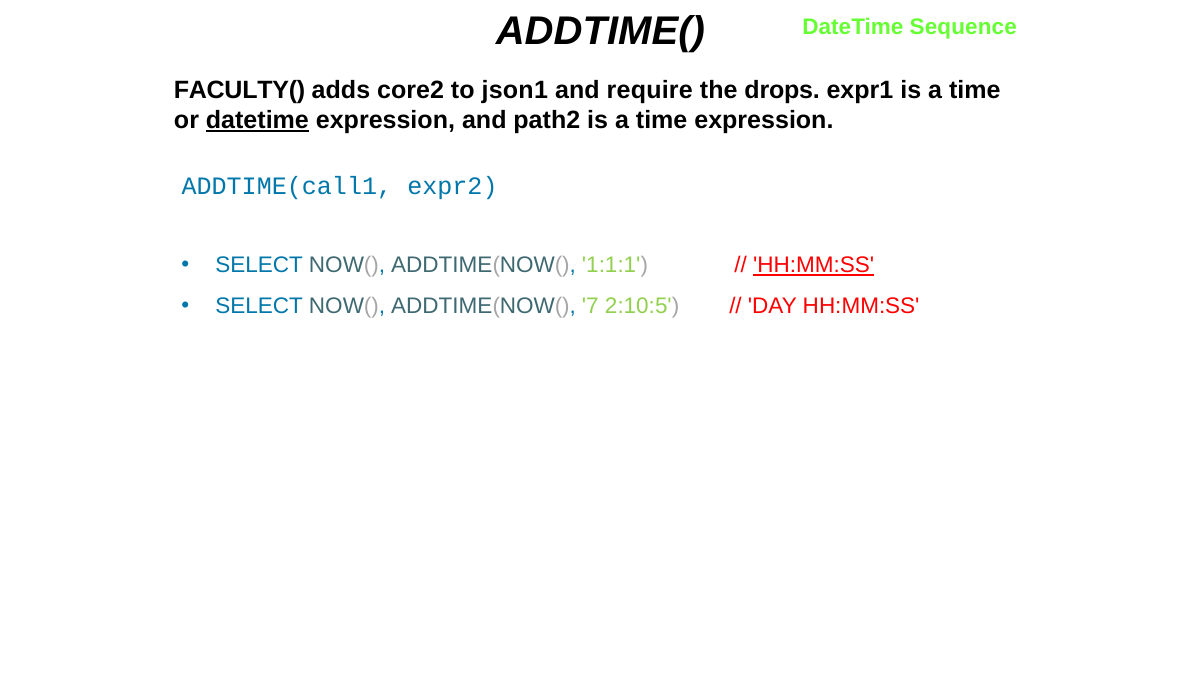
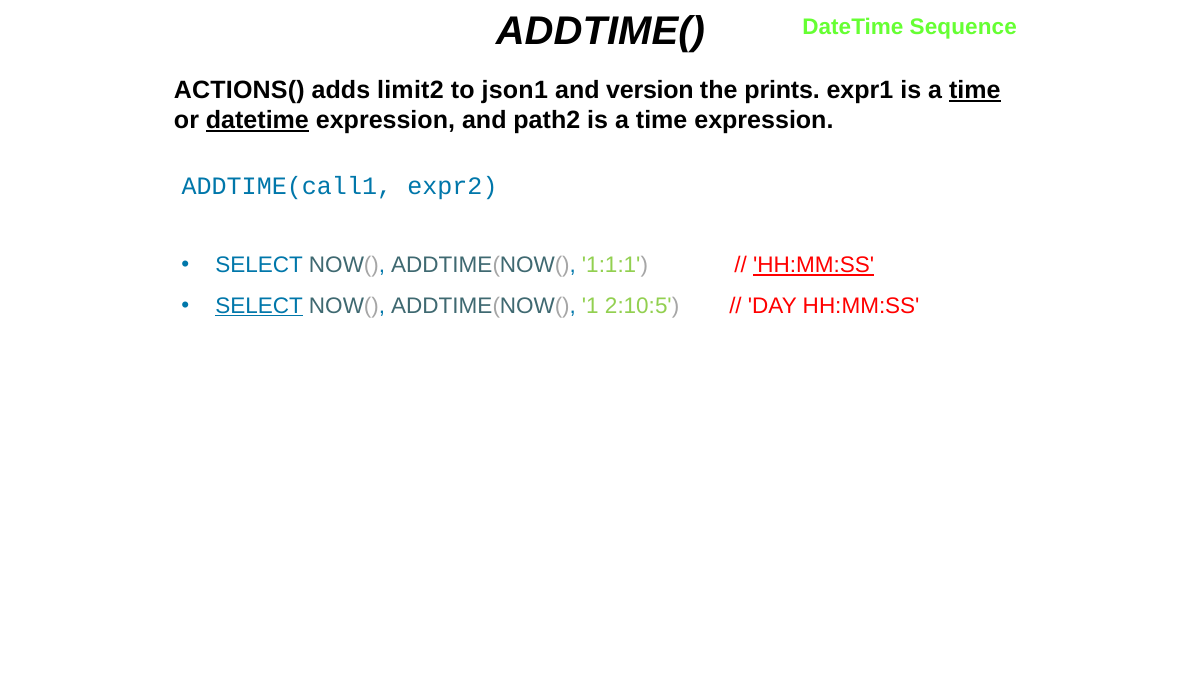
FACULTY(: FACULTY( -> ACTIONS(
core2: core2 -> limit2
require: require -> version
drops: drops -> prints
time at (975, 90) underline: none -> present
SELECT at (259, 306) underline: none -> present
7: 7 -> 1
